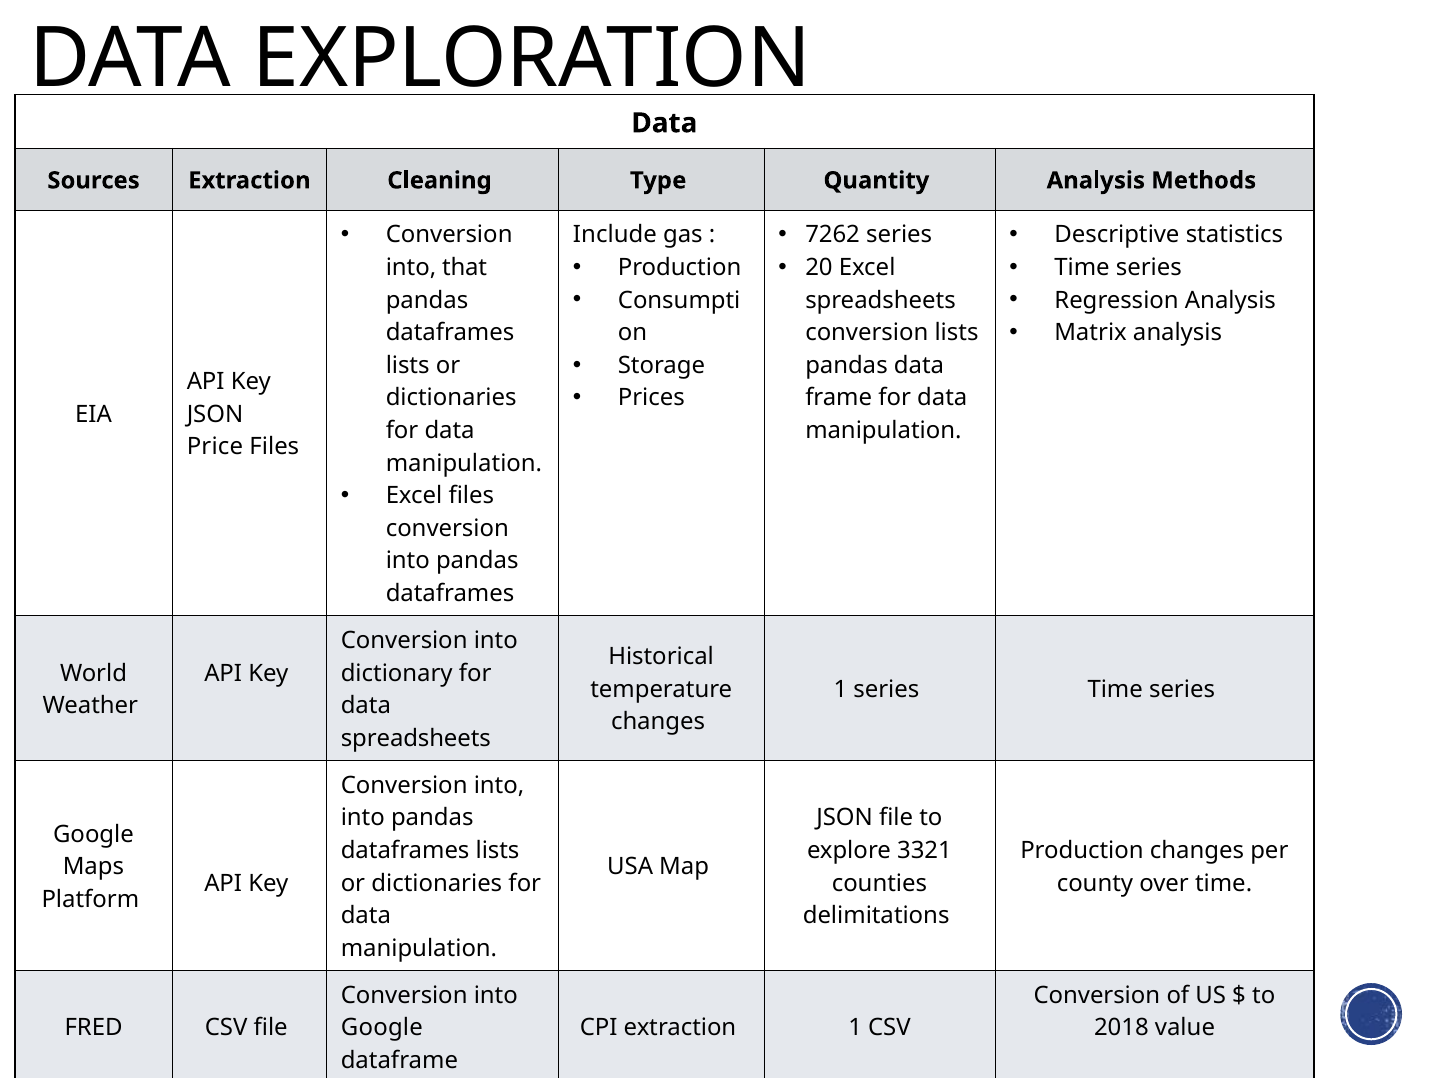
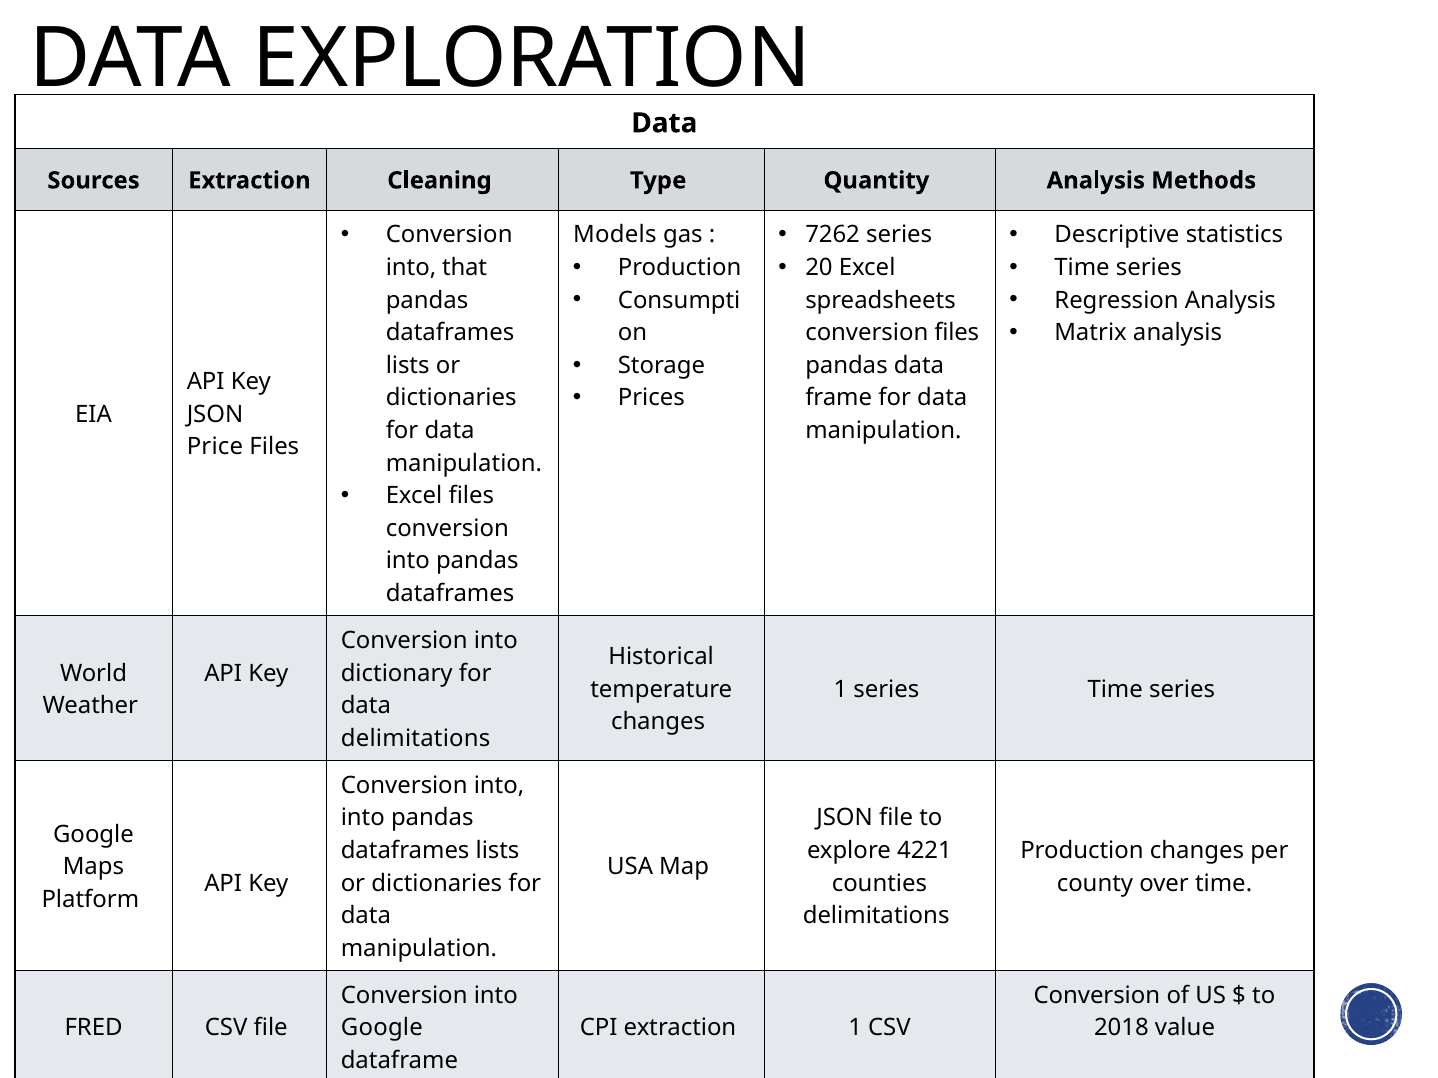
Include: Include -> Models
conversion lists: lists -> files
spreadsheets at (416, 739): spreadsheets -> delimitations
3321: 3321 -> 4221
